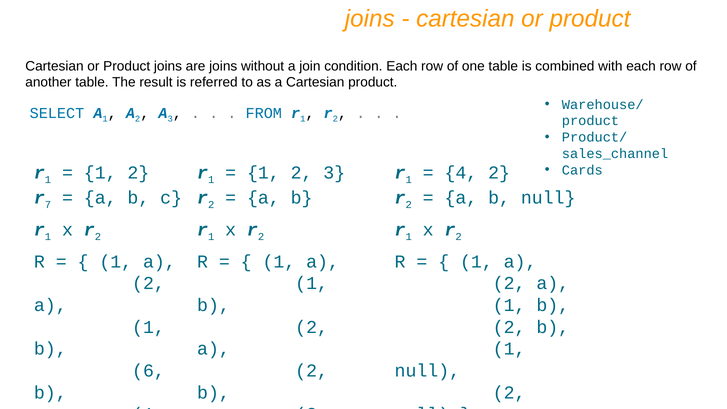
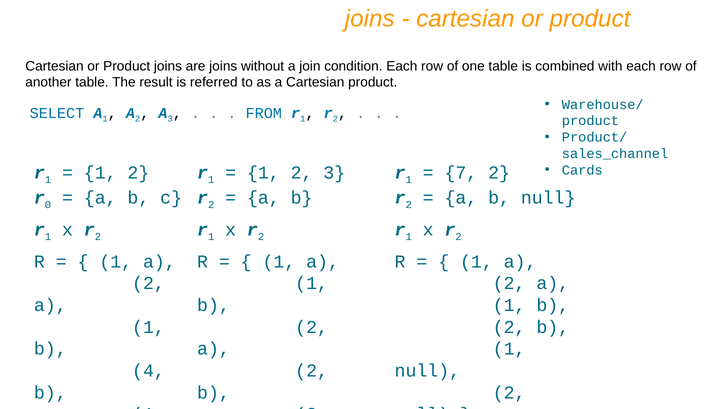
4 at (461, 173): 4 -> 7
7: 7 -> 0
6 at (148, 371): 6 -> 4
